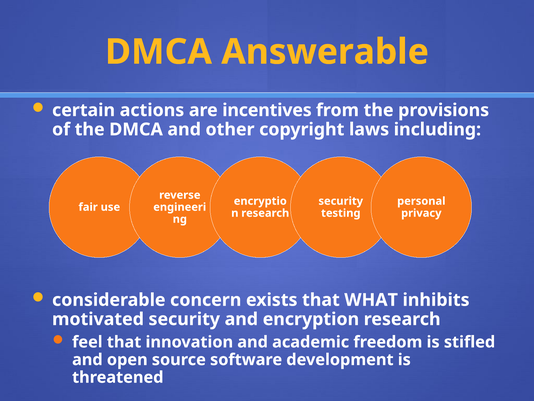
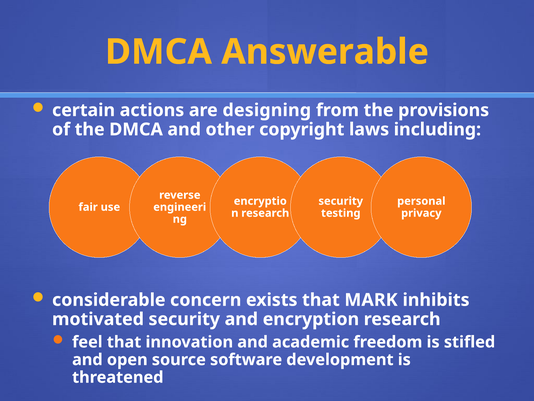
incentives: incentives -> designing
WHAT: WHAT -> MARK
